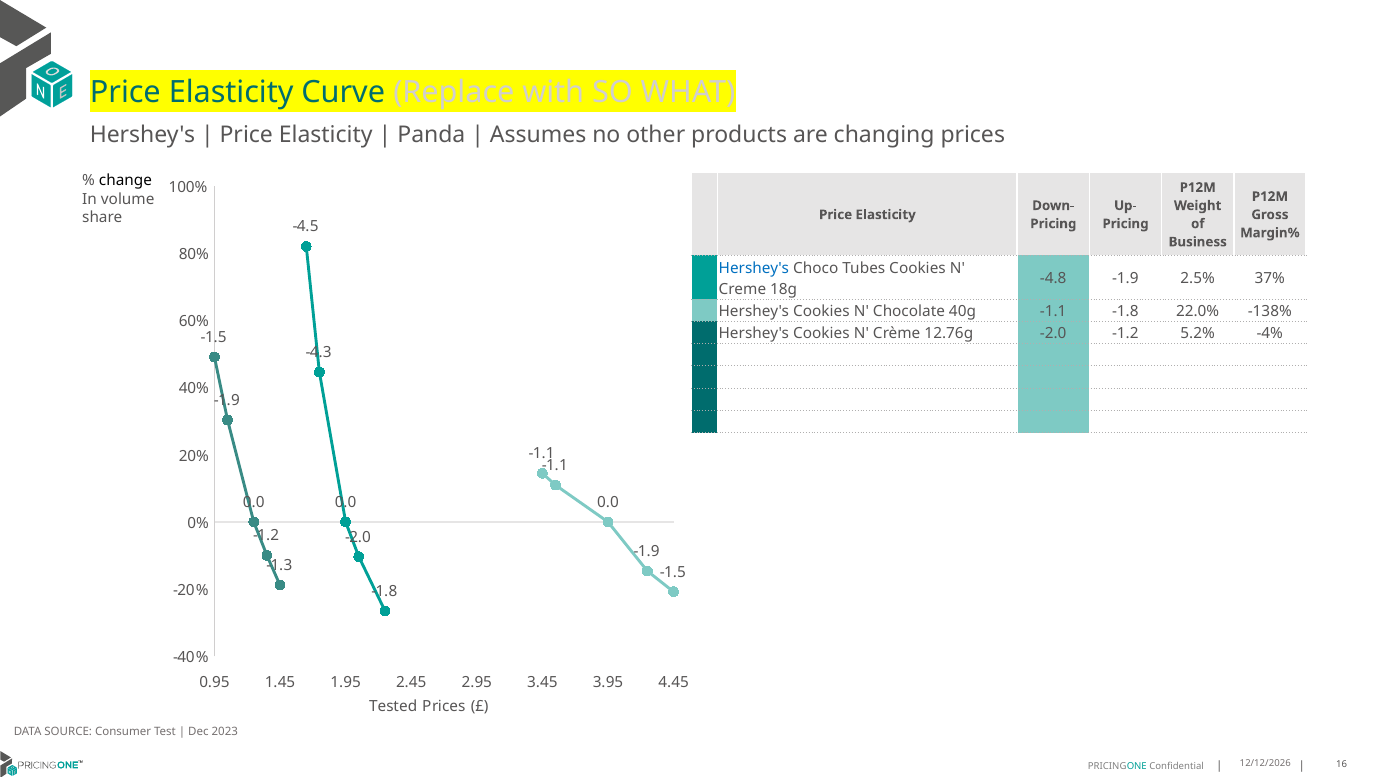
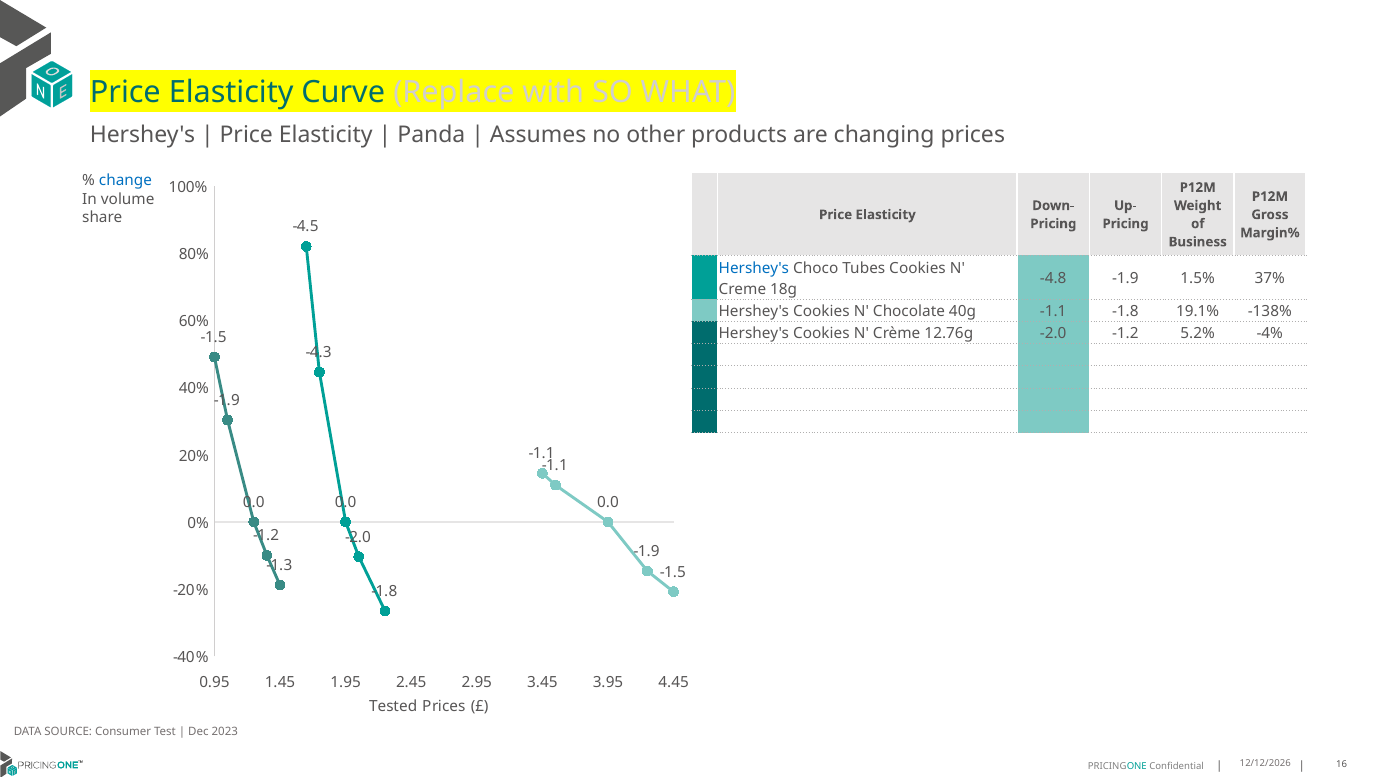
change colour: black -> blue
2.5%: 2.5% -> 1.5%
22.0%: 22.0% -> 19.1%
